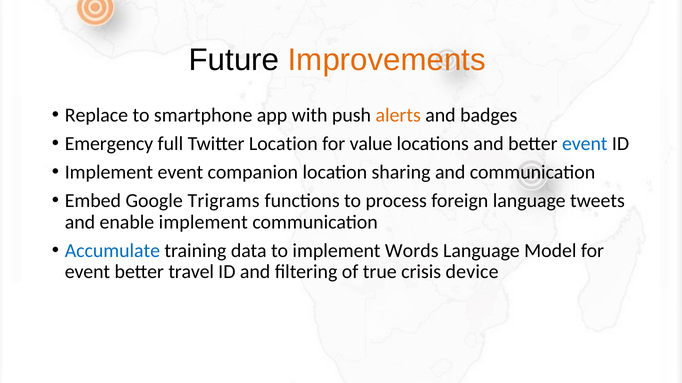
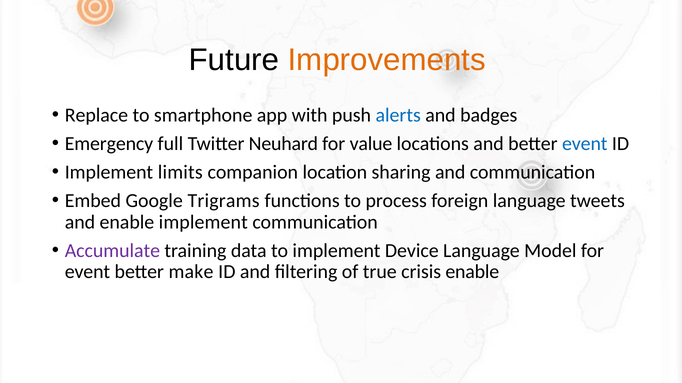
alerts colour: orange -> blue
Twitter Location: Location -> Neuhard
Implement event: event -> limits
Accumulate colour: blue -> purple
Words: Words -> Device
travel: travel -> make
crisis device: device -> enable
